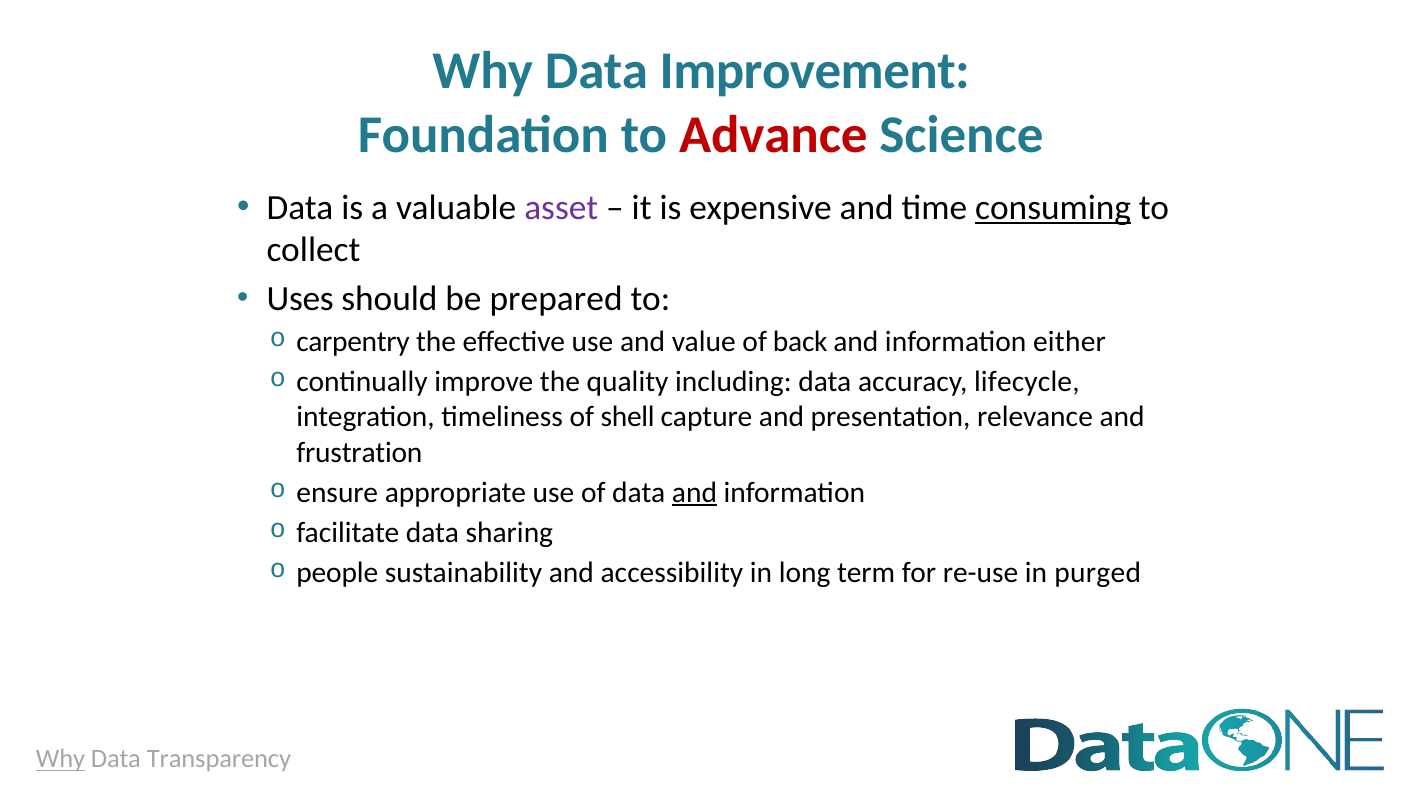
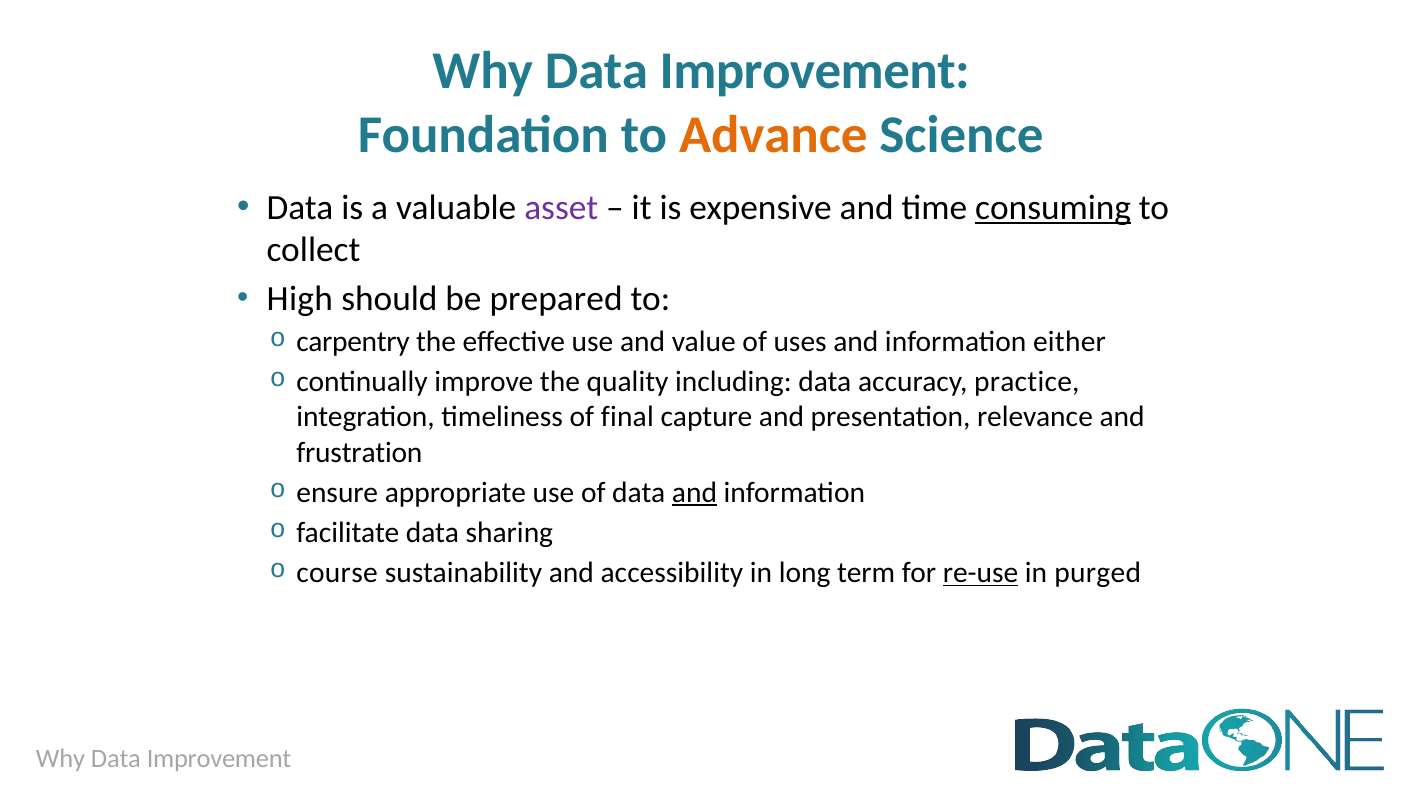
Advance colour: red -> orange
Uses: Uses -> High
back: back -> uses
lifecycle: lifecycle -> practice
shell: shell -> final
people: people -> course
re-use underline: none -> present
Why at (60, 760) underline: present -> none
Transparency at (219, 760): Transparency -> Improvement
